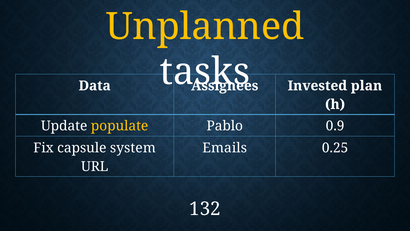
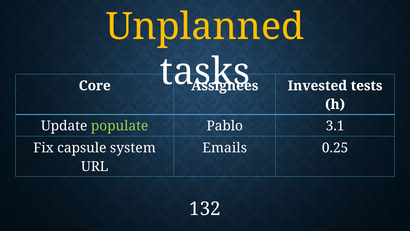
Data: Data -> Core
plan: plan -> tests
populate colour: yellow -> light green
0.9: 0.9 -> 3.1
